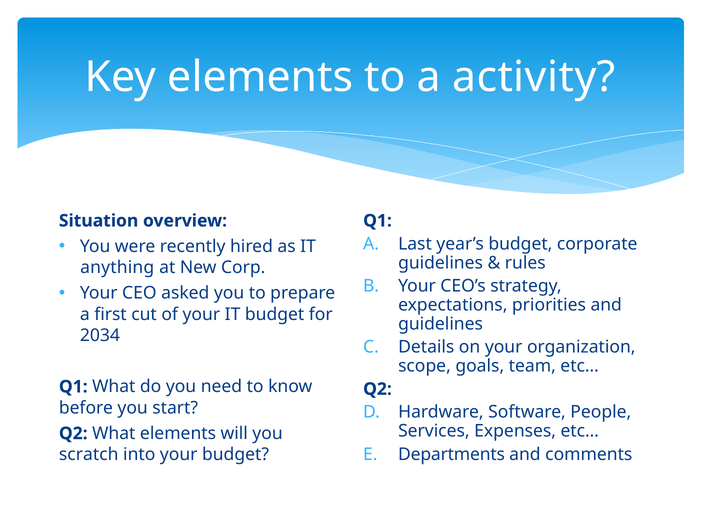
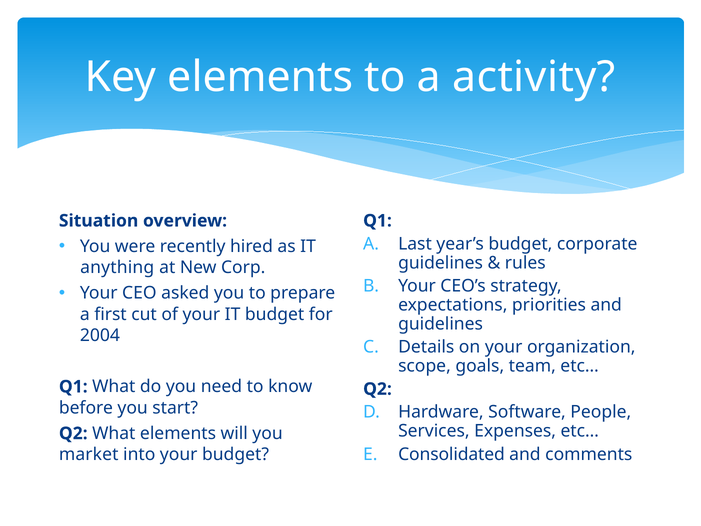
2034: 2034 -> 2004
Departments: Departments -> Consolidated
scratch: scratch -> market
